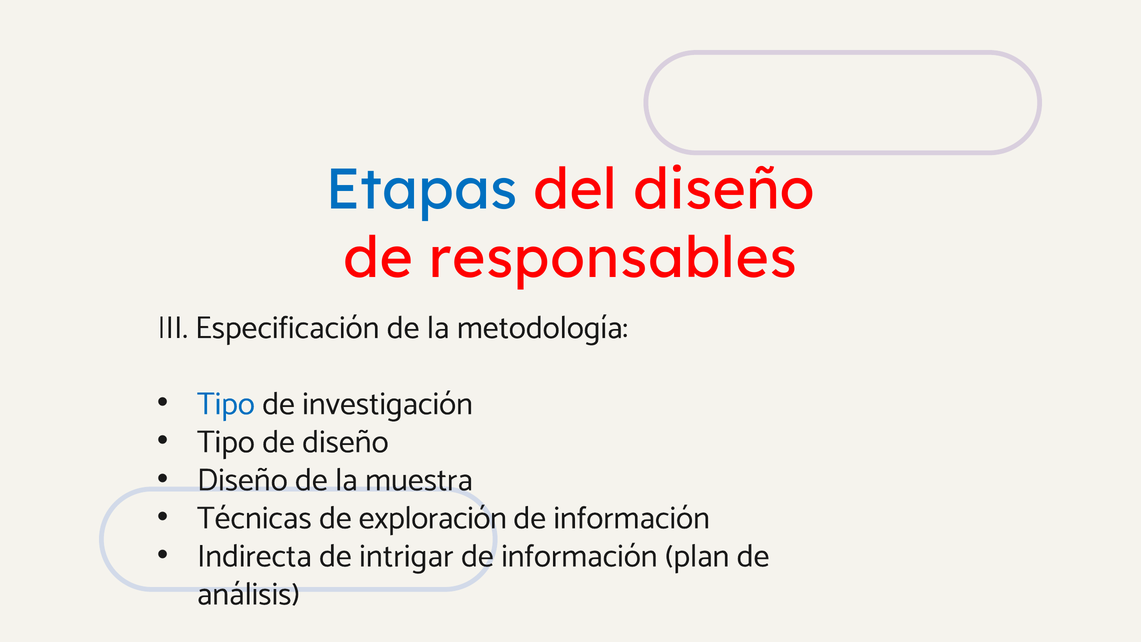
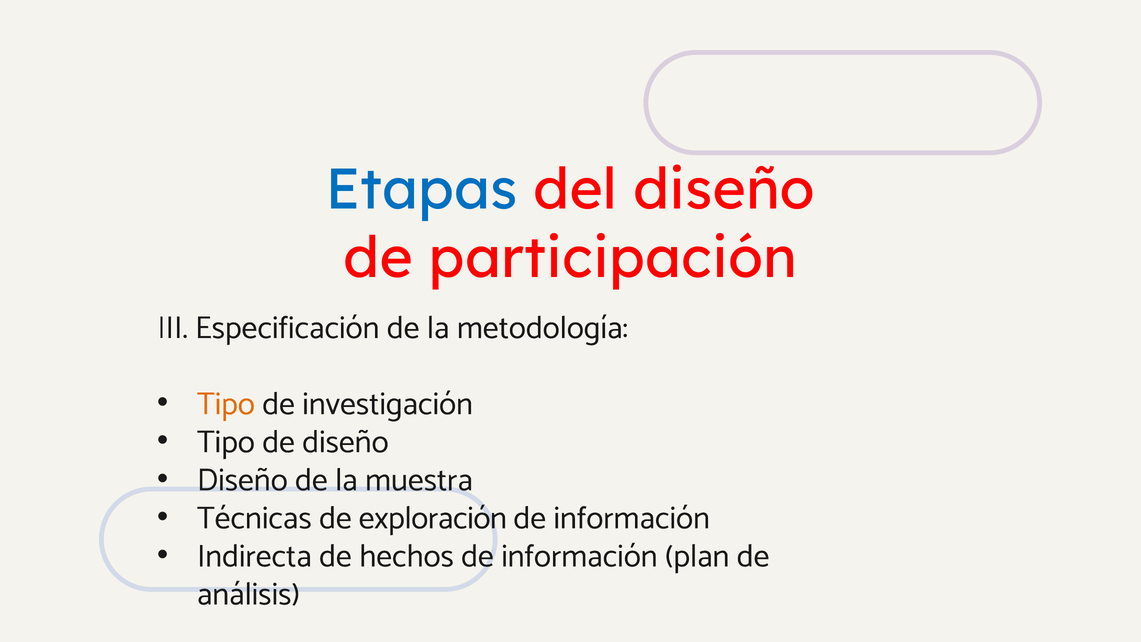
responsables: responsables -> participación
Tipo at (226, 404) colour: blue -> orange
intrigar: intrigar -> hechos
